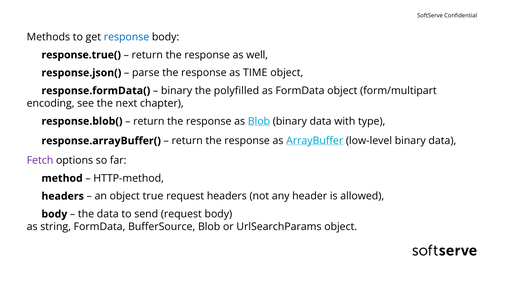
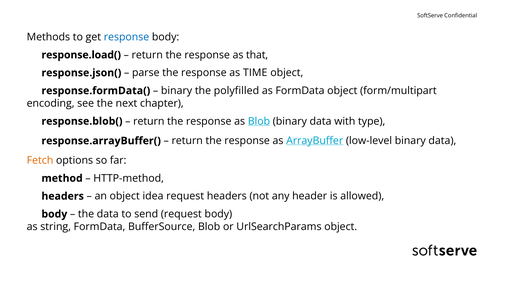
response.true(: response.true( -> response.load(
well: well -> that
Fetch colour: purple -> orange
true: true -> idea
